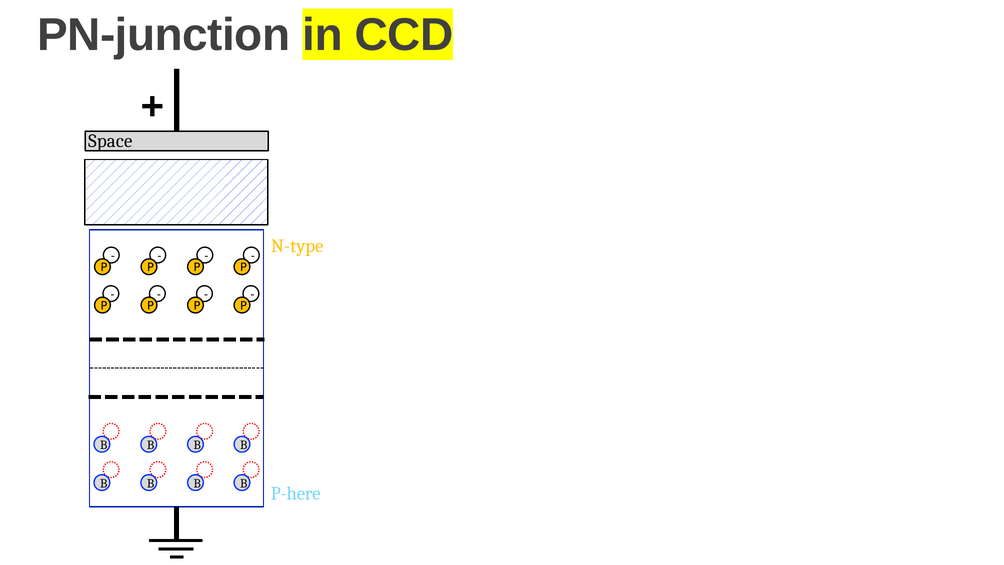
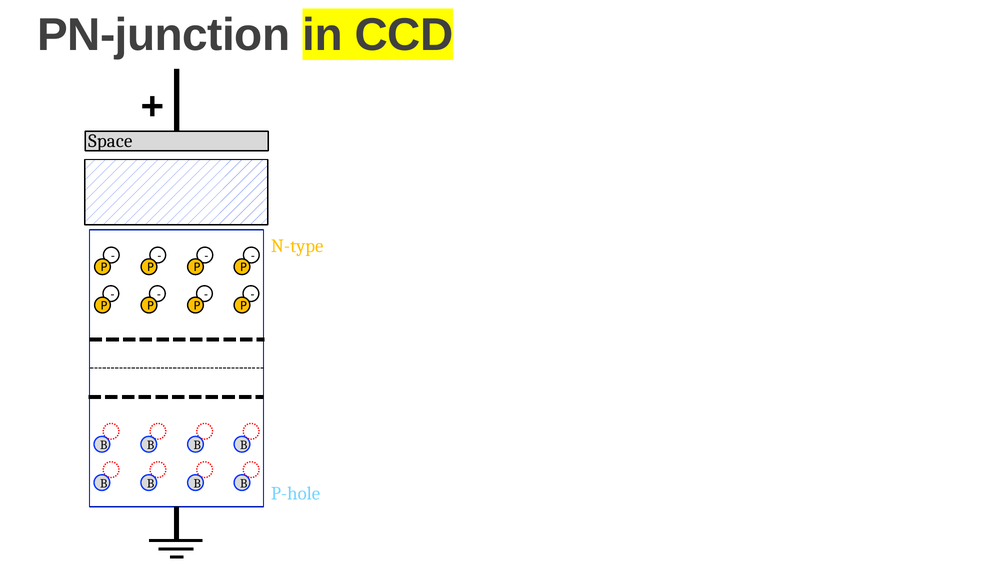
P-here: P-here -> P-hole
